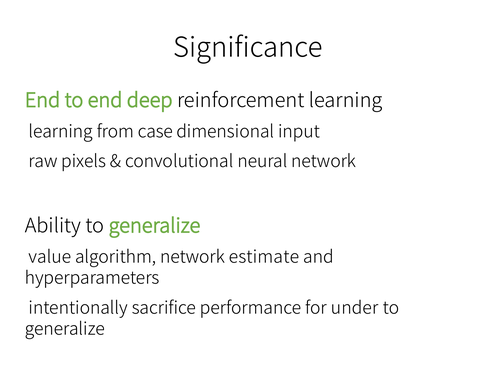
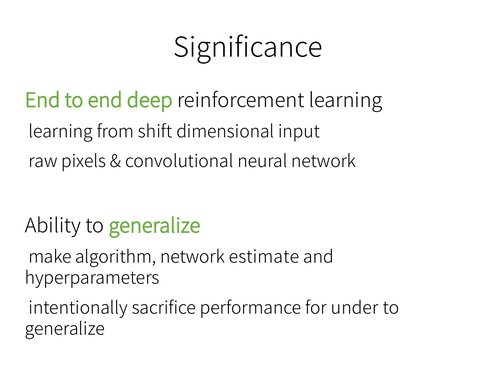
case: case -> shift
value: value -> make
